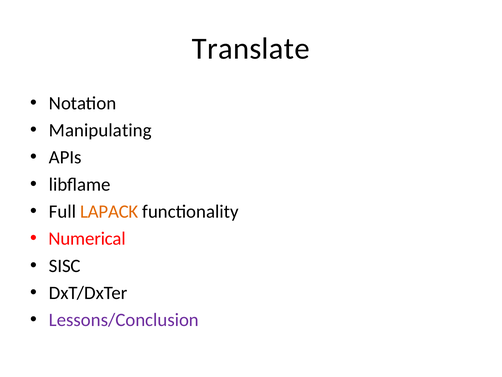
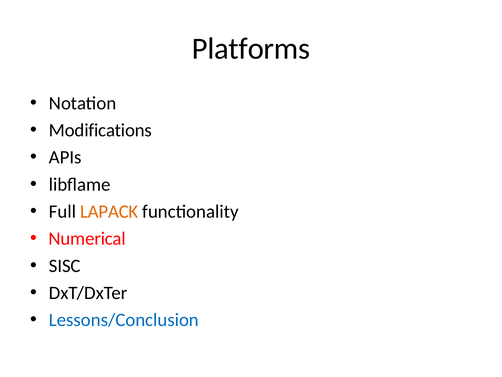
Translate: Translate -> Platforms
Manipulating: Manipulating -> Modifications
Lessons/Conclusion colour: purple -> blue
